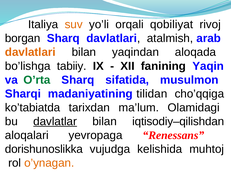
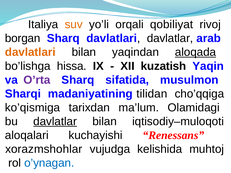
davlatlari atalmish: atalmish -> davlatlar
aloqada underline: none -> present
tabiiy: tabiiy -> hissa
fanining: fanining -> kuzatish
O’rta colour: green -> purple
ko’tabiatda: ko’tabiatda -> ko’qismiga
iqtisodiy–qilishdan: iqtisodiy–qilishdan -> iqtisodiy–muloqoti
yevropaga: yevropaga -> kuchayishi
dorishunoslikka: dorishunoslikka -> xorazmshohlar
o’ynagan colour: orange -> blue
